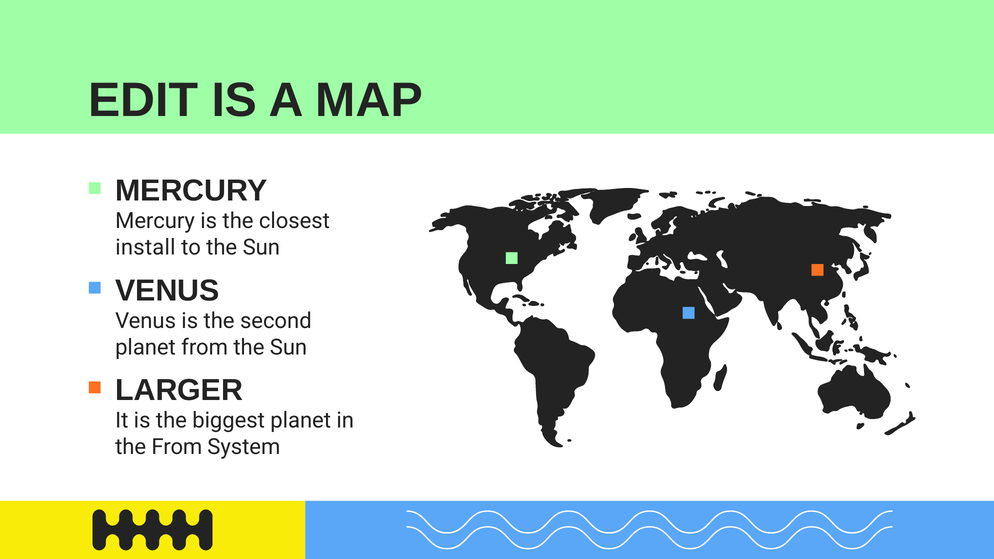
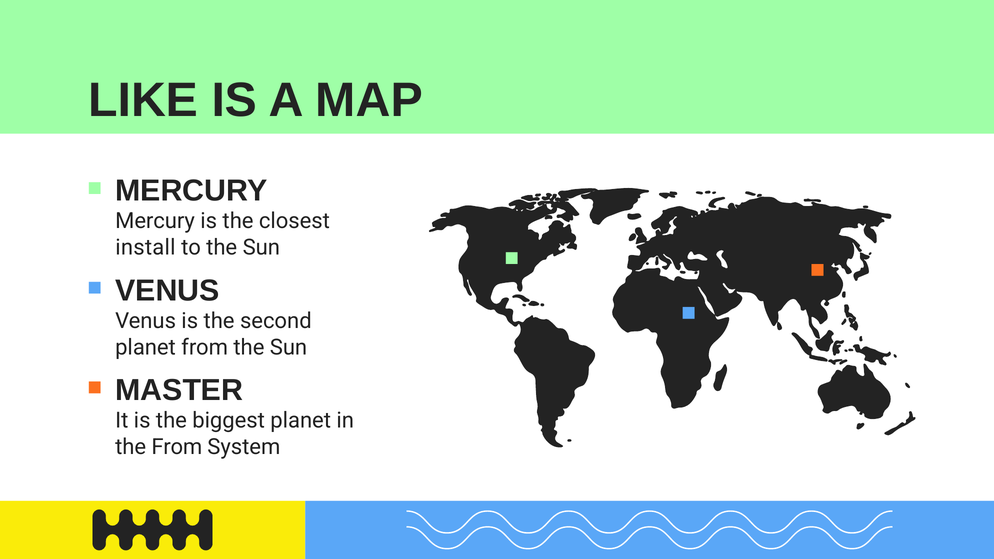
EDIT: EDIT -> LIKE
LARGER: LARGER -> MASTER
